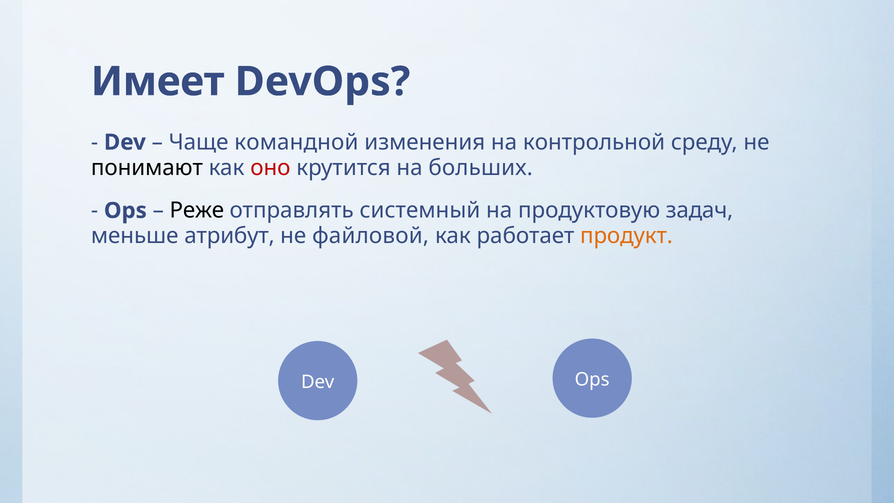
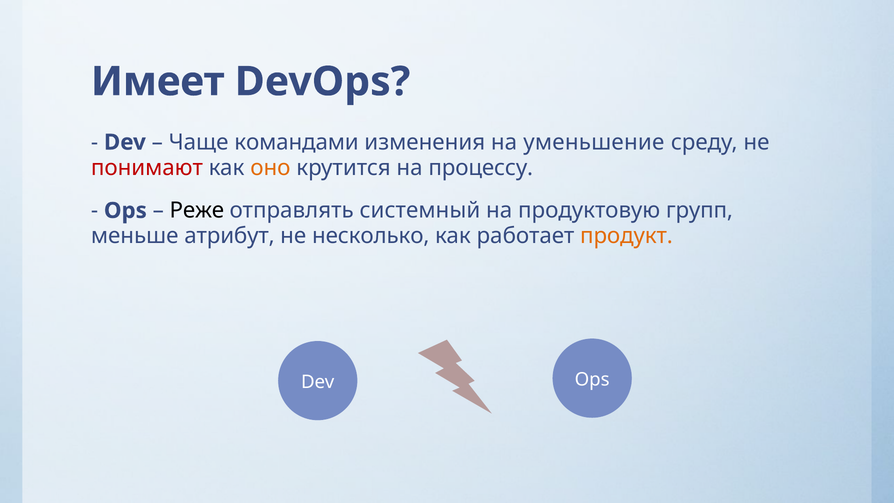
командной: командной -> командами
контрольной: контрольной -> уменьшение
понимают colour: black -> red
оно colour: red -> orange
больших: больших -> процессу
задач: задач -> групп
файловой: файловой -> несколько
